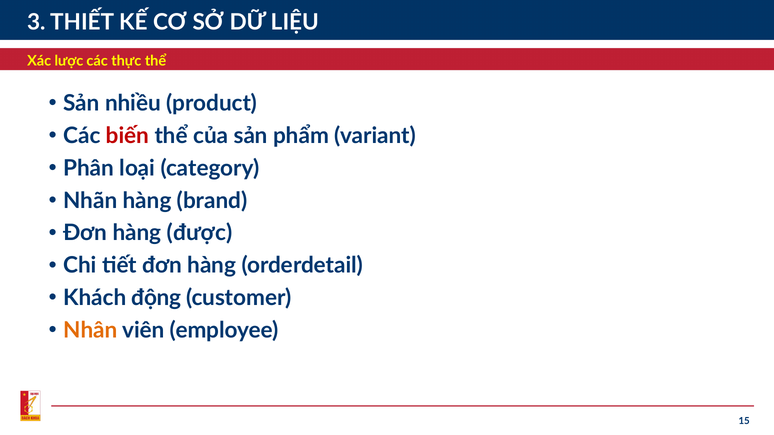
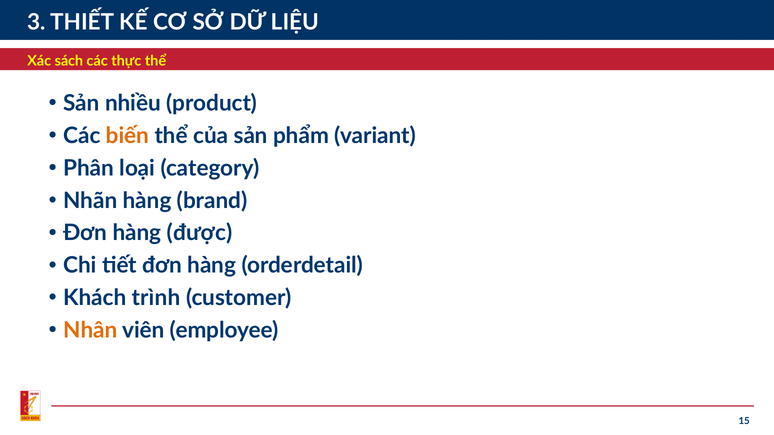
lược: lược -> sách
biến colour: red -> orange
động: động -> trình
